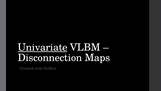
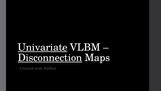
Disconnection underline: none -> present
